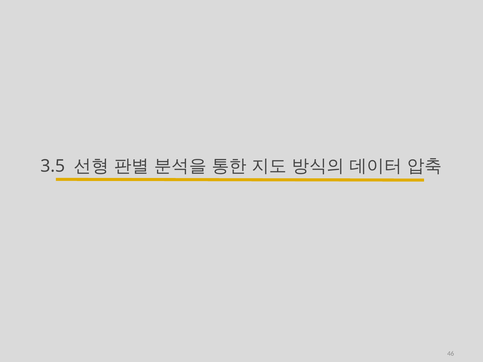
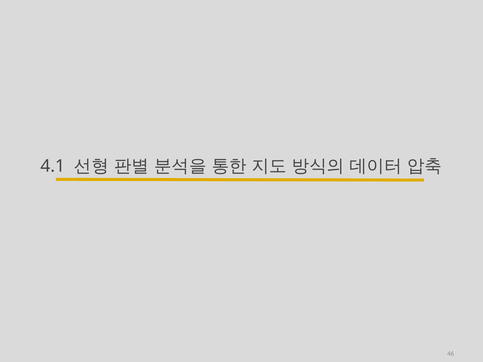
3.5: 3.5 -> 4.1
